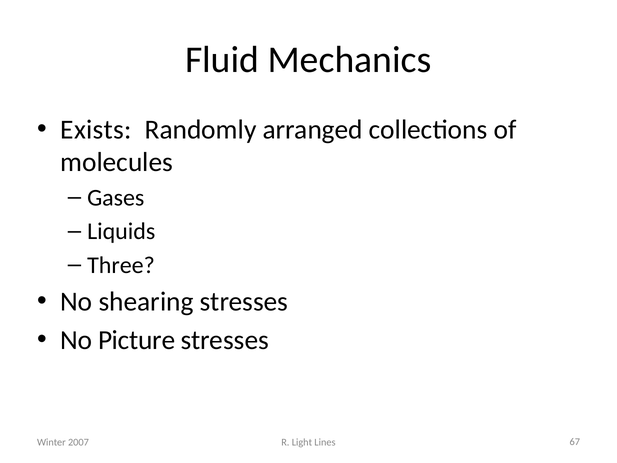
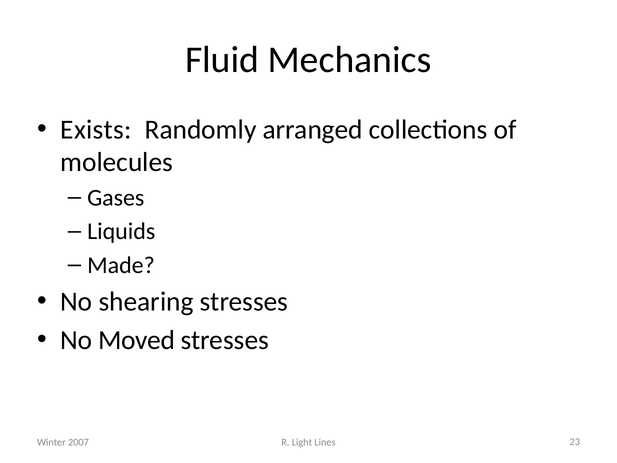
Three: Three -> Made
Picture: Picture -> Moved
67: 67 -> 23
